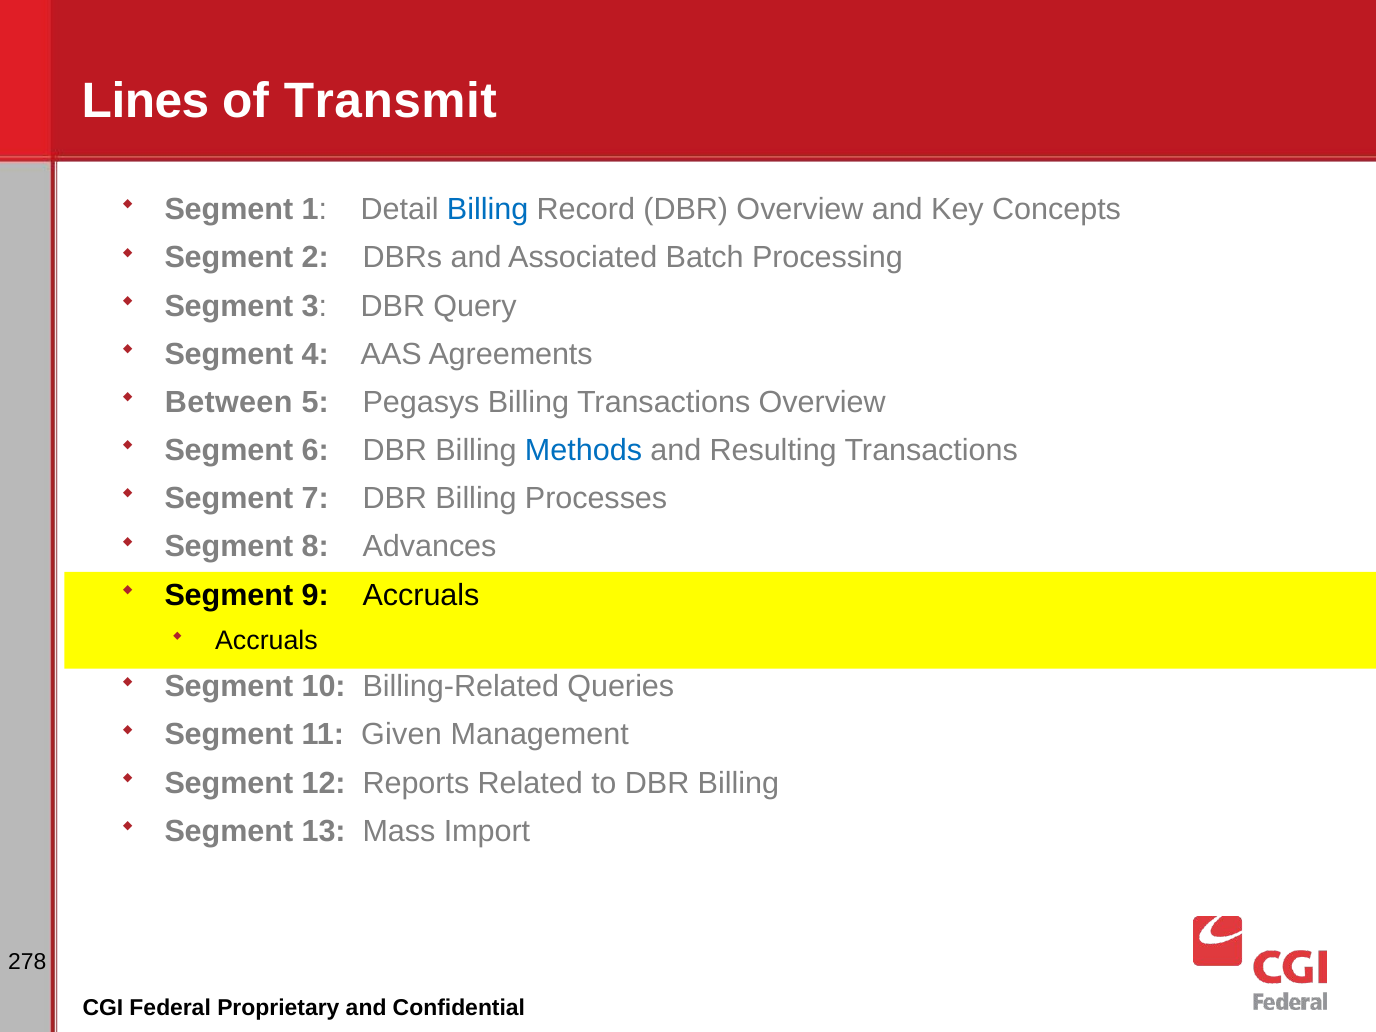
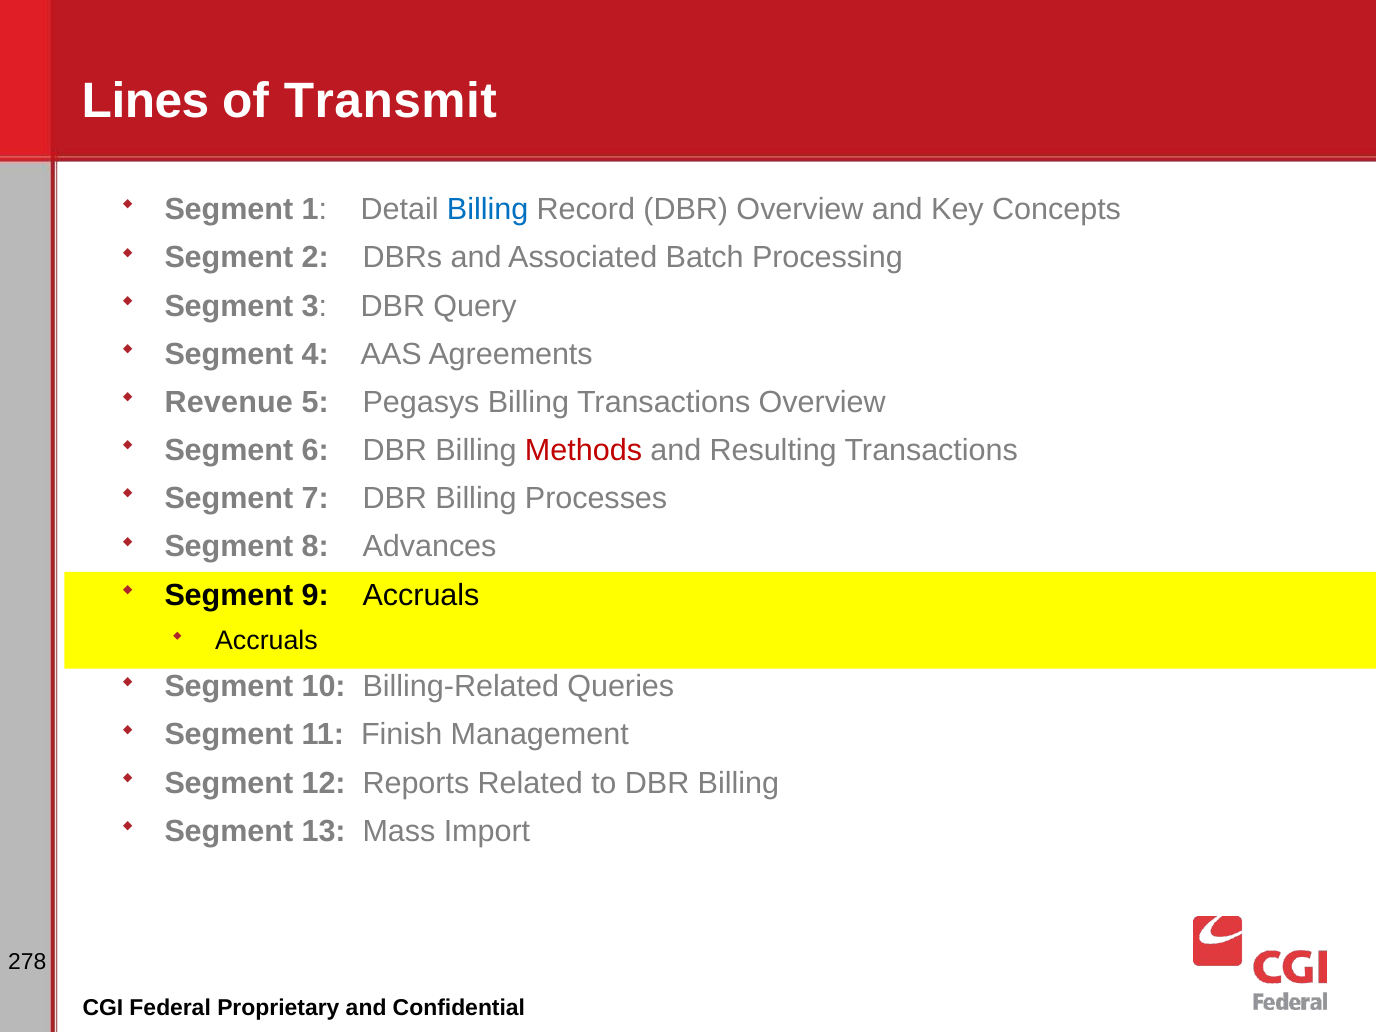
Between: Between -> Revenue
Methods colour: blue -> red
Given: Given -> Finish
